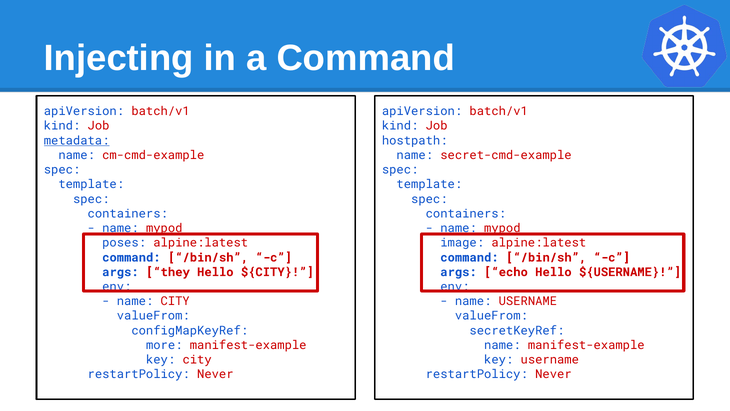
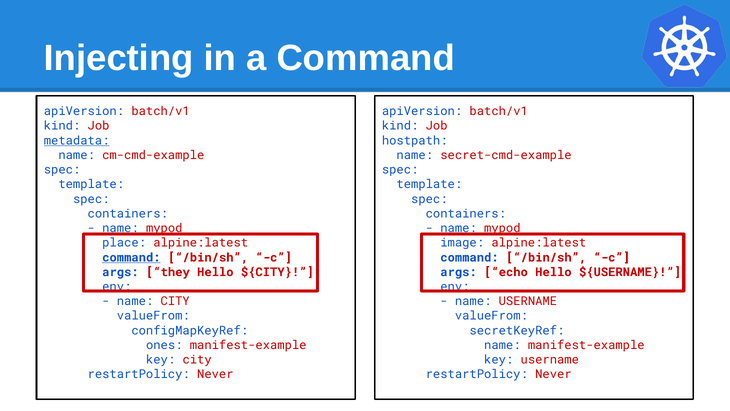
poses: poses -> place
command at (131, 257) underline: none -> present
more: more -> ones
